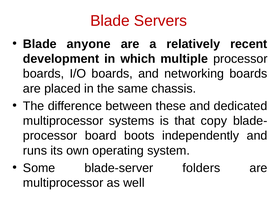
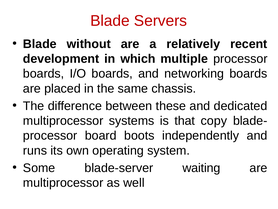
anyone: anyone -> without
folders: folders -> waiting
